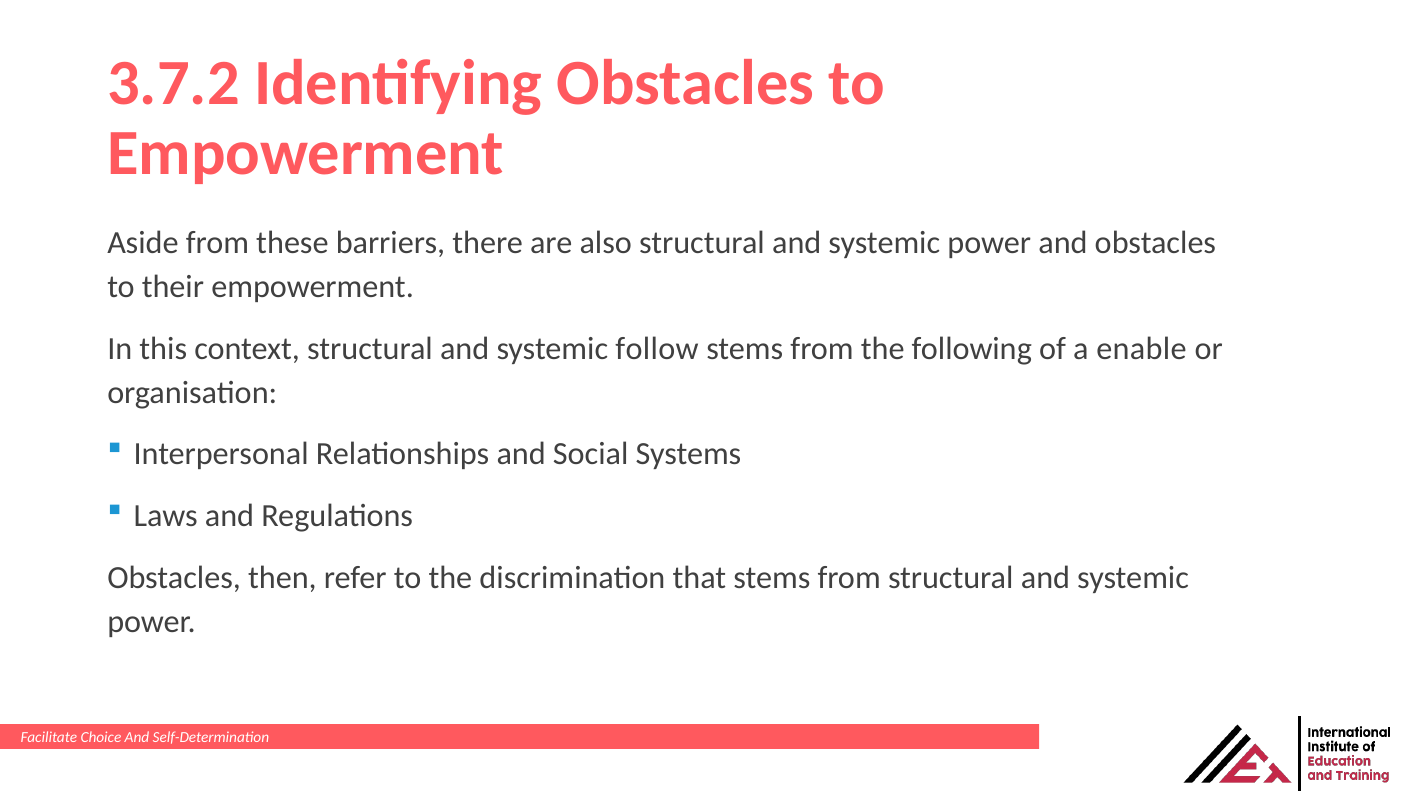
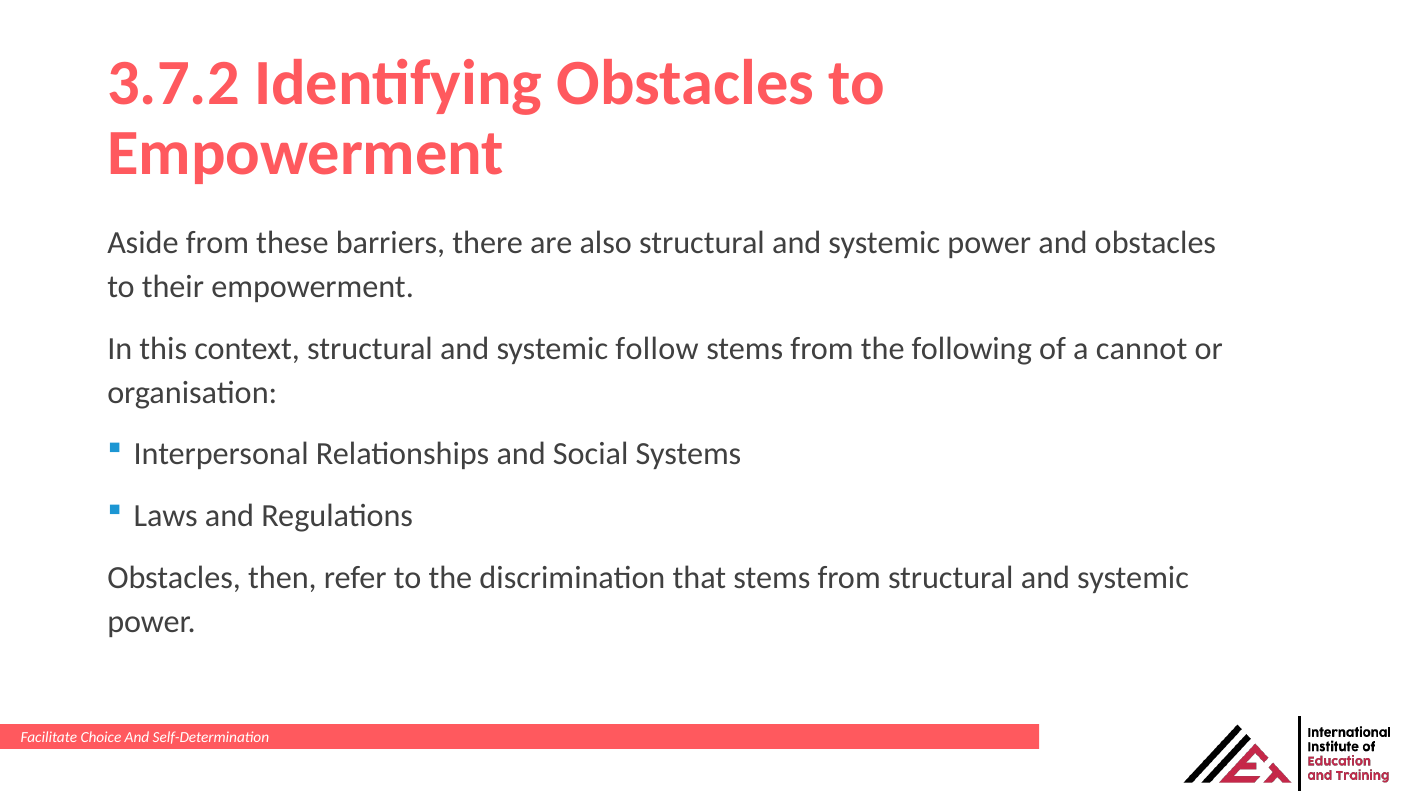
enable: enable -> cannot
